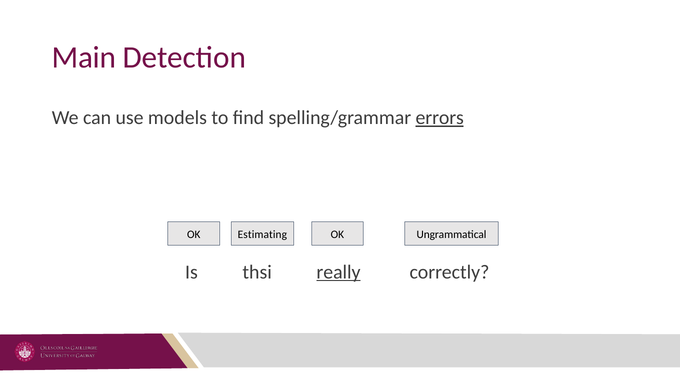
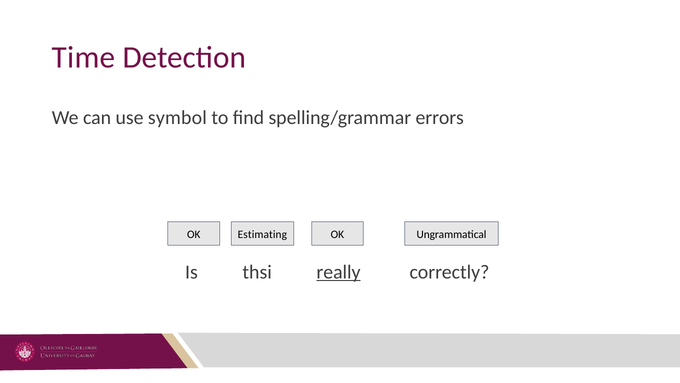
Main: Main -> Time
models: models -> symbol
errors underline: present -> none
